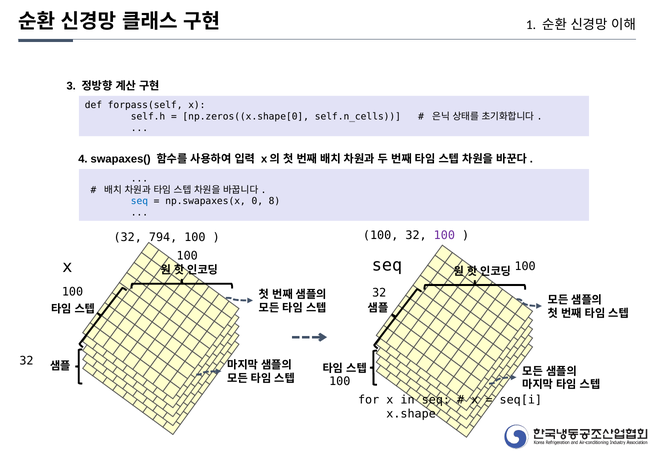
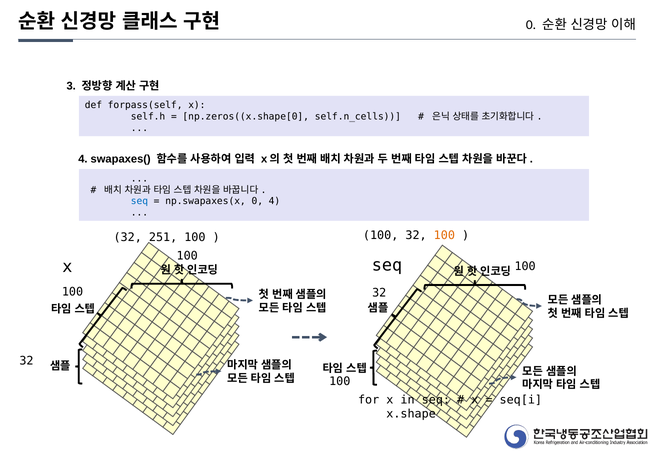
1 at (531, 25): 1 -> 0
0 8: 8 -> 4
794: 794 -> 251
100 at (444, 235) colour: purple -> orange
